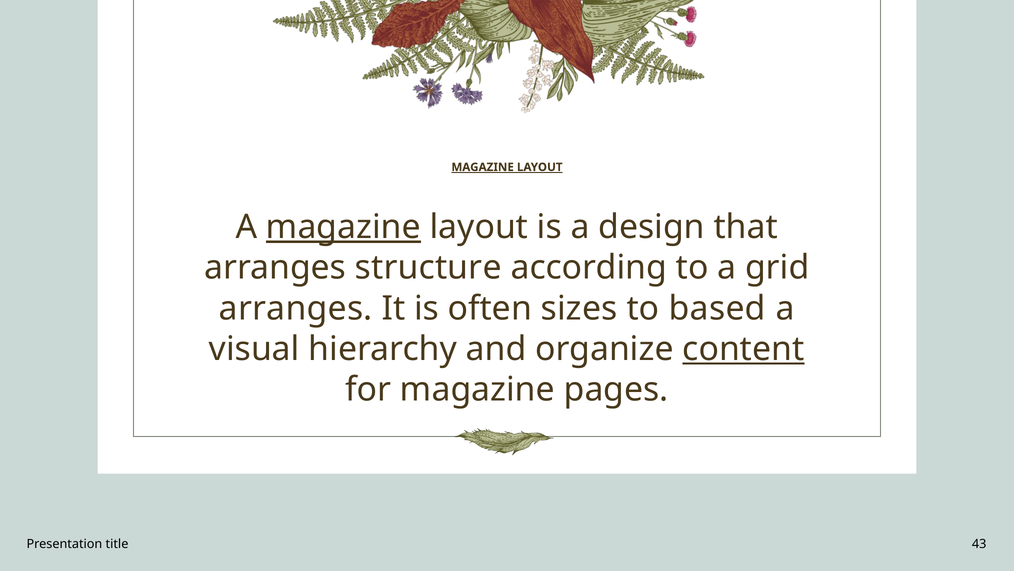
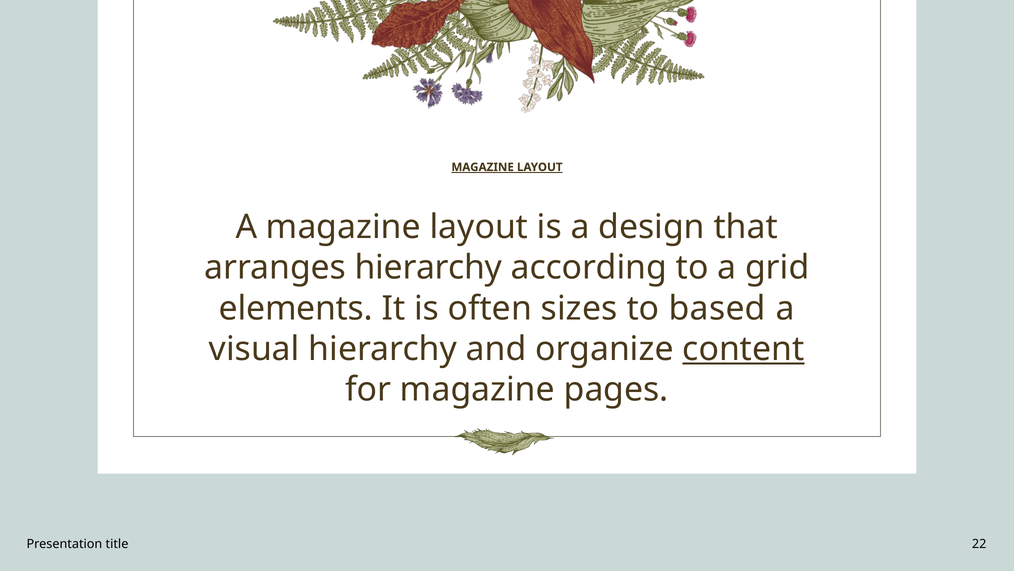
magazine at (343, 227) underline: present -> none
arranges structure: structure -> hierarchy
arranges at (296, 308): arranges -> elements
43: 43 -> 22
